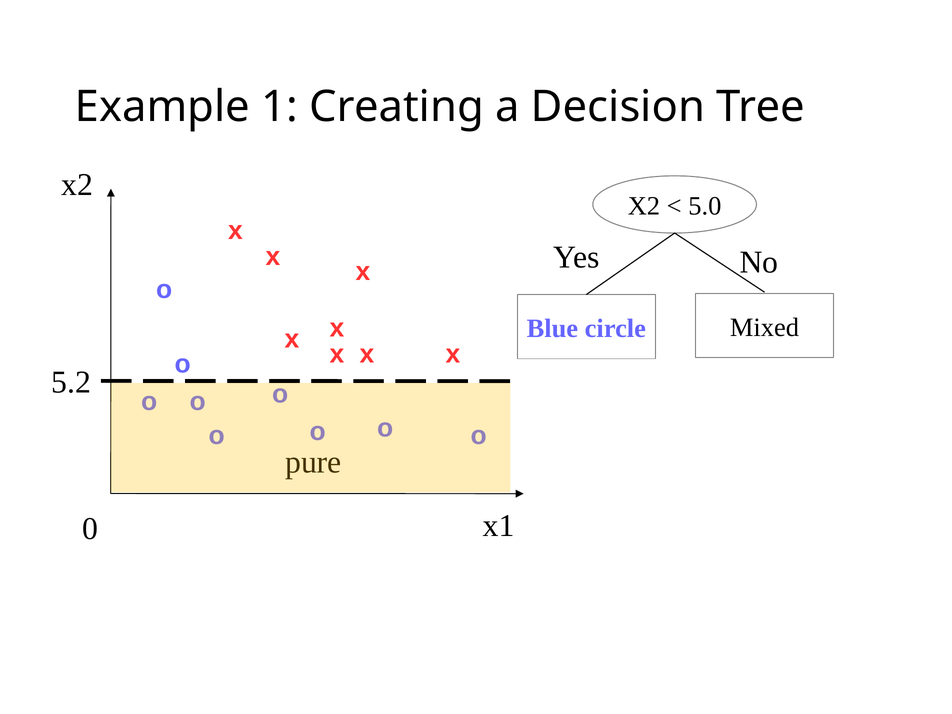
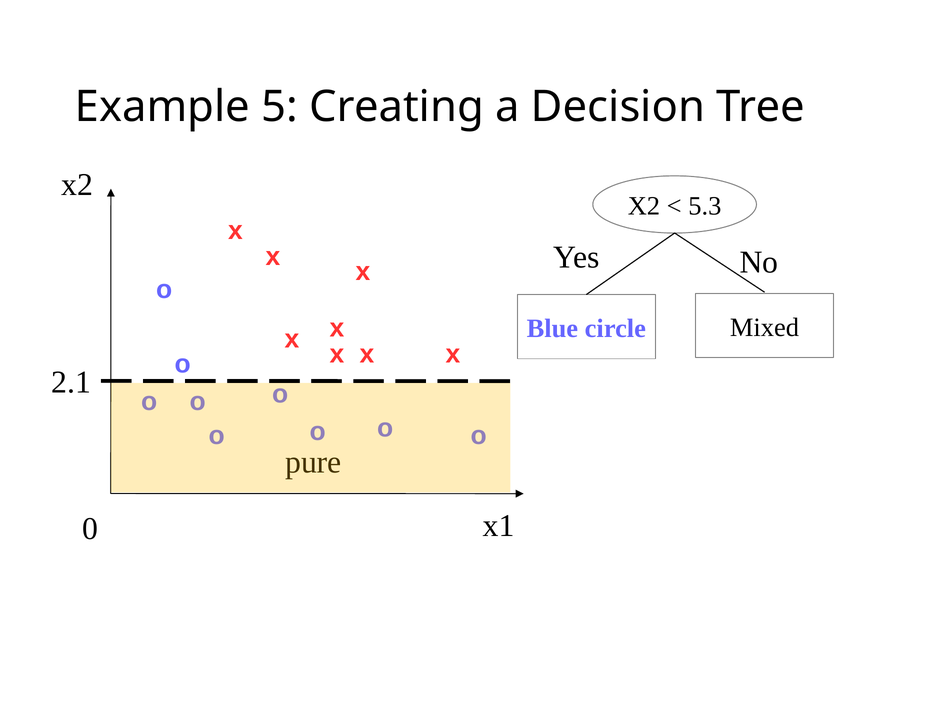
1: 1 -> 5
5.0: 5.0 -> 5.3
5.2: 5.2 -> 2.1
